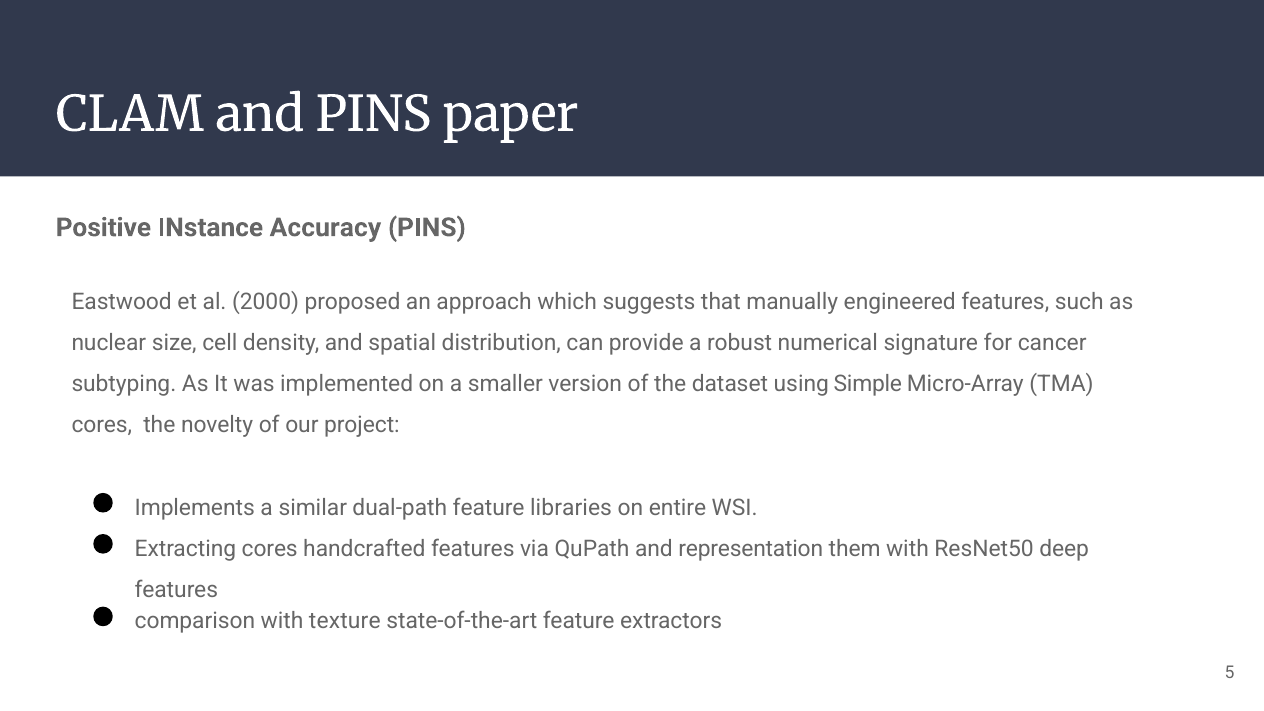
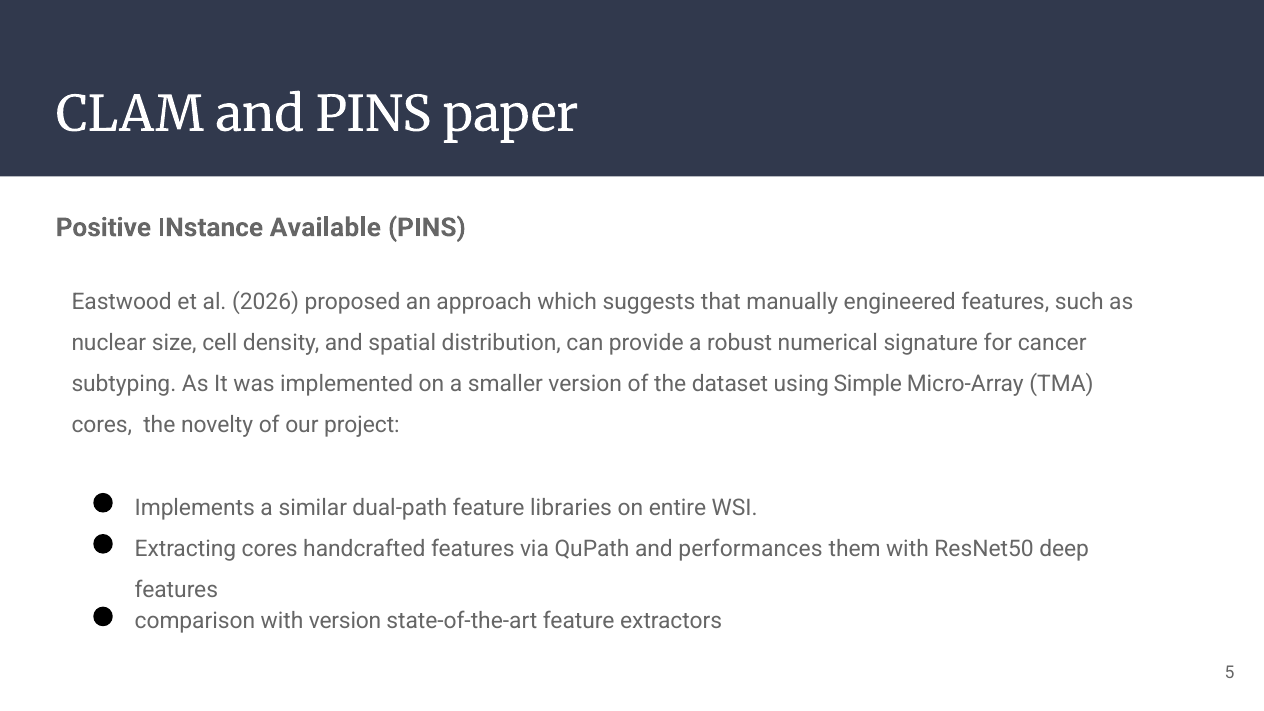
Accuracy: Accuracy -> Available
2000: 2000 -> 2026
representation: representation -> performances
with texture: texture -> version
